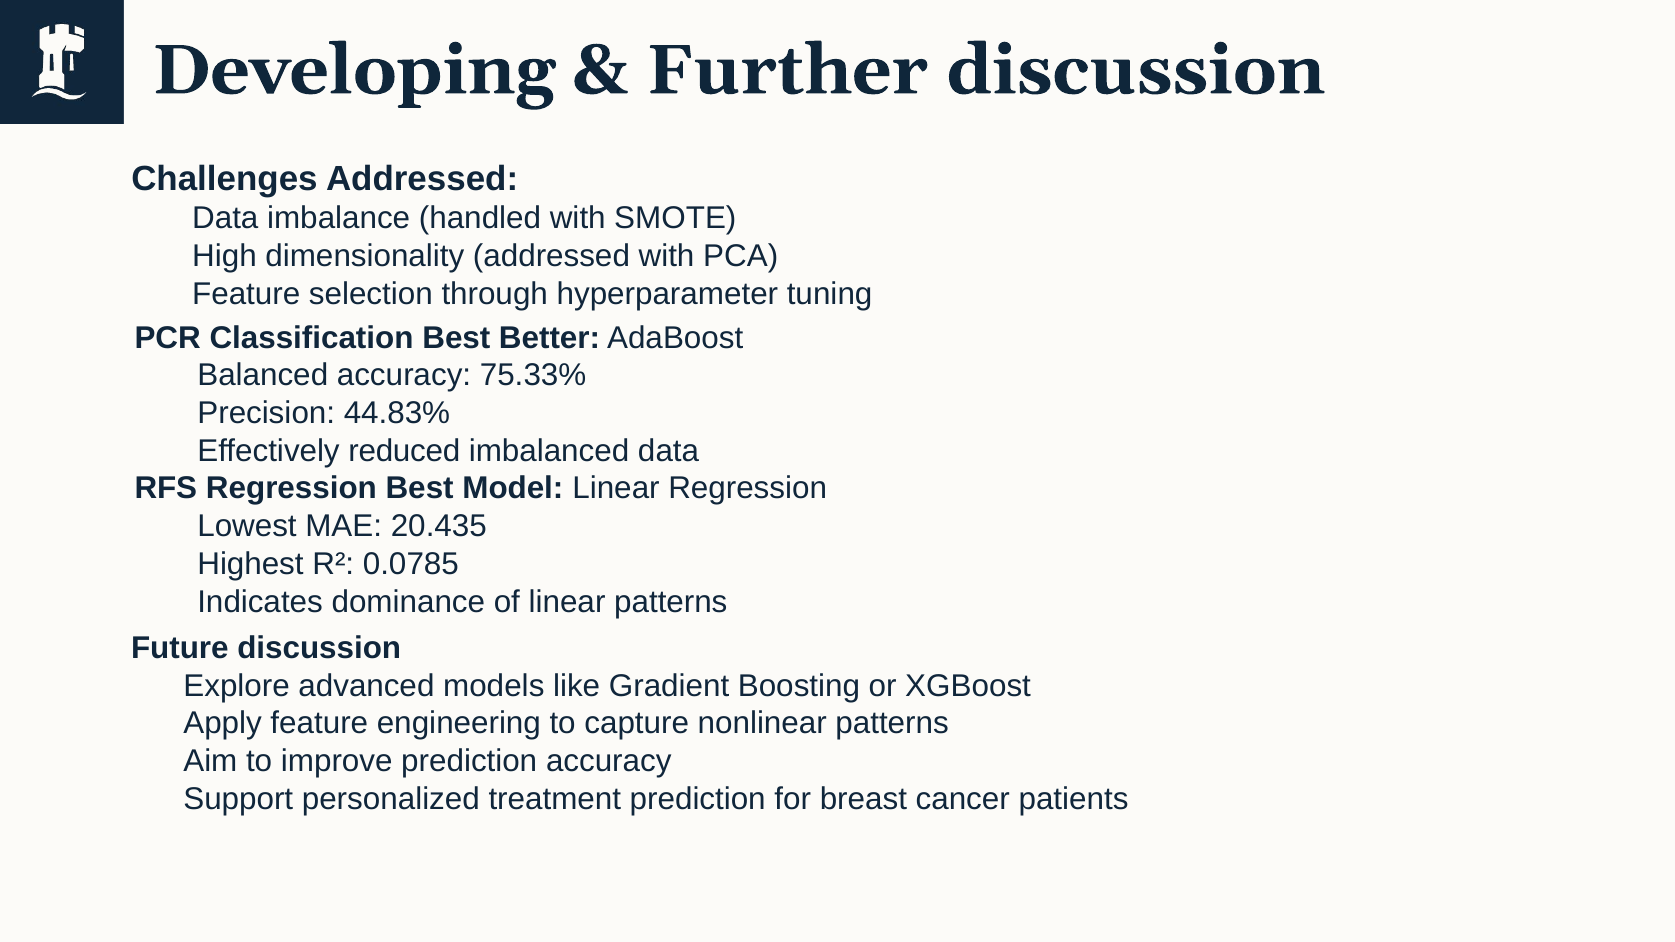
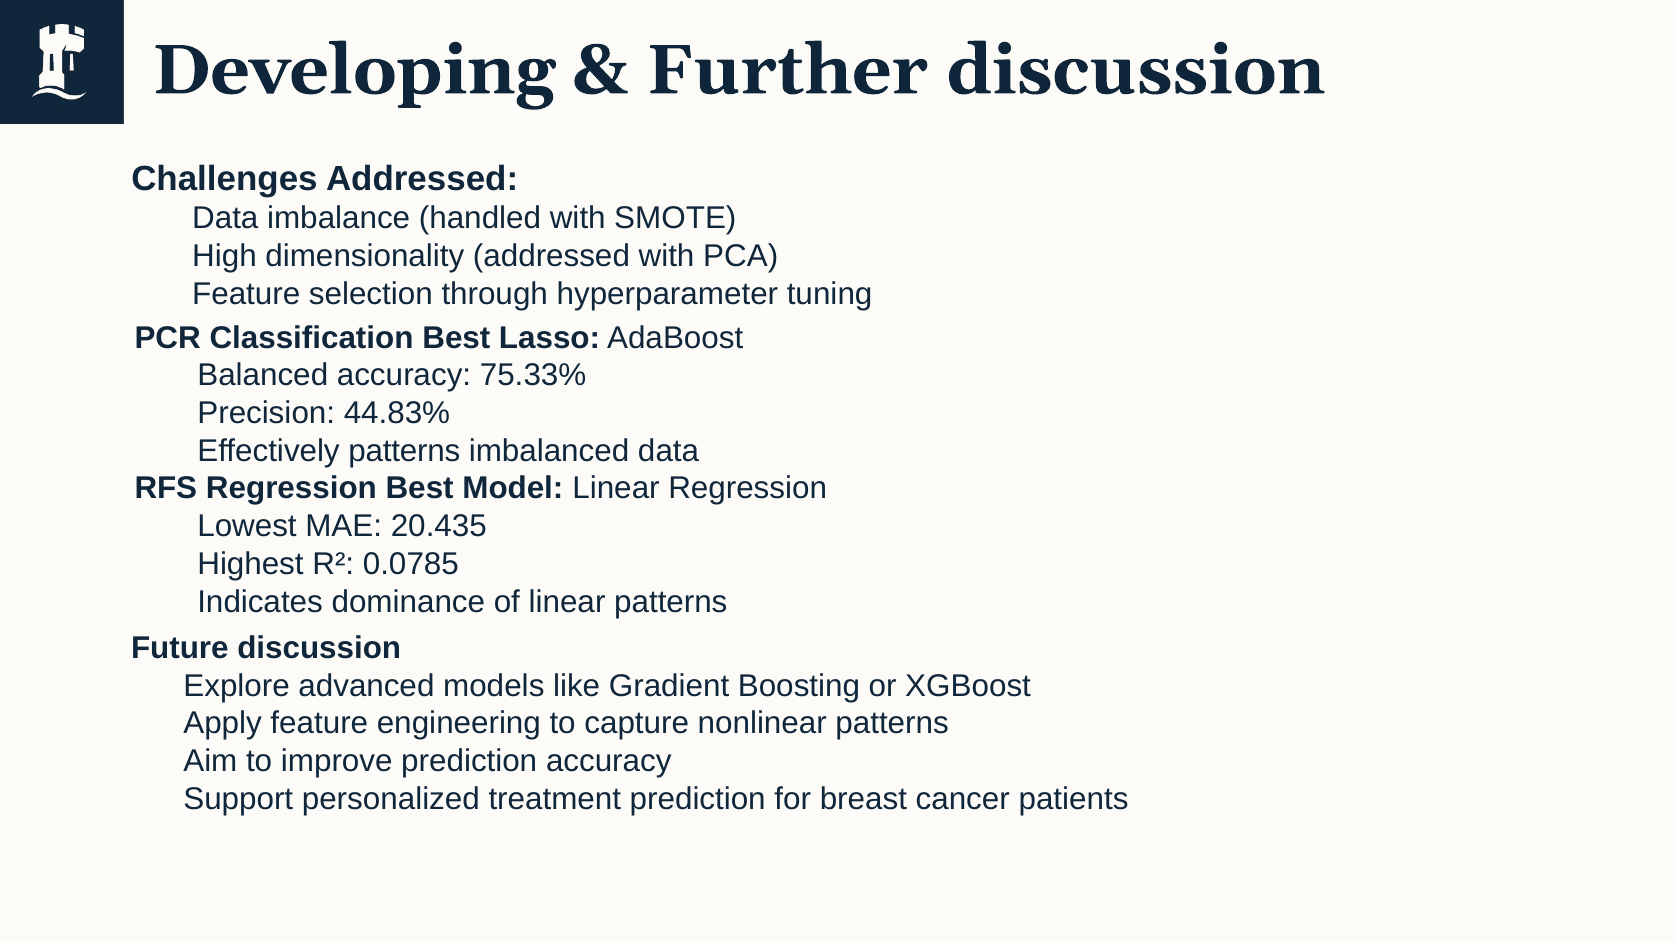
Better: Better -> Lasso
Effectively reduced: reduced -> patterns
